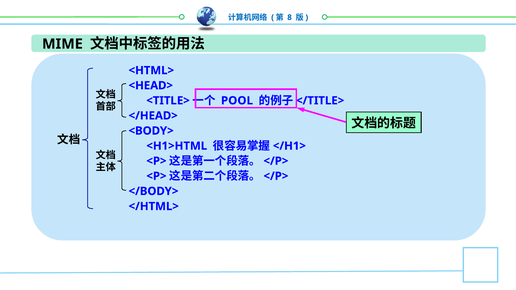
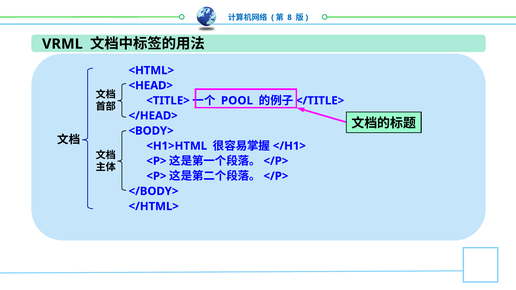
MIME: MIME -> VRML
